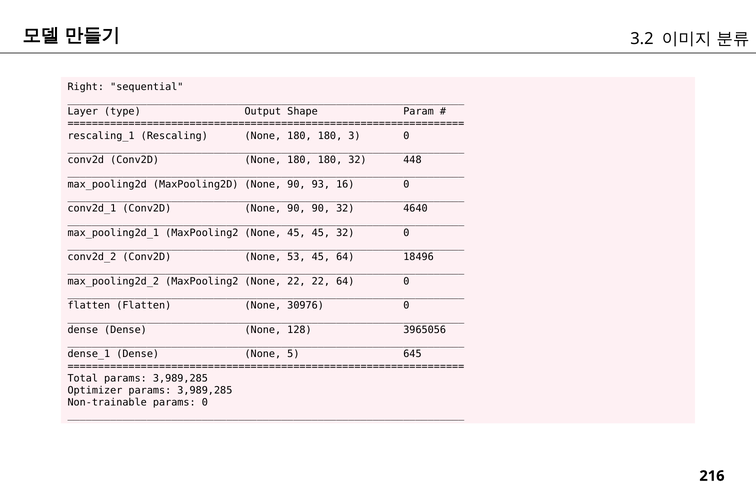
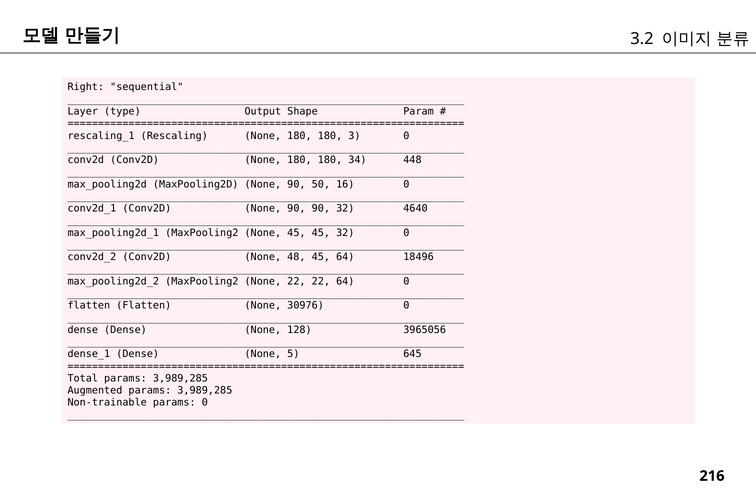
180 32: 32 -> 34
93: 93 -> 50
53: 53 -> 48
Optimizer: Optimizer -> Augmented
